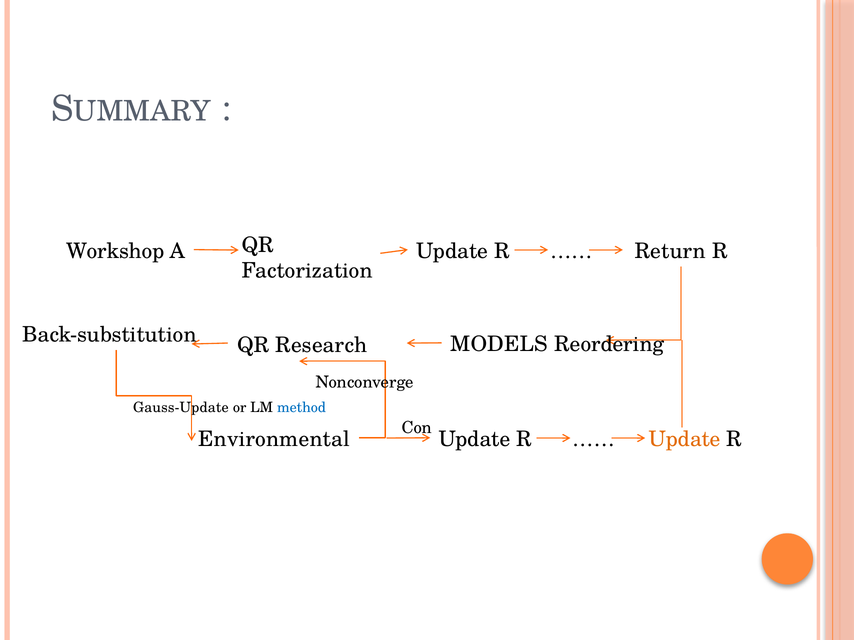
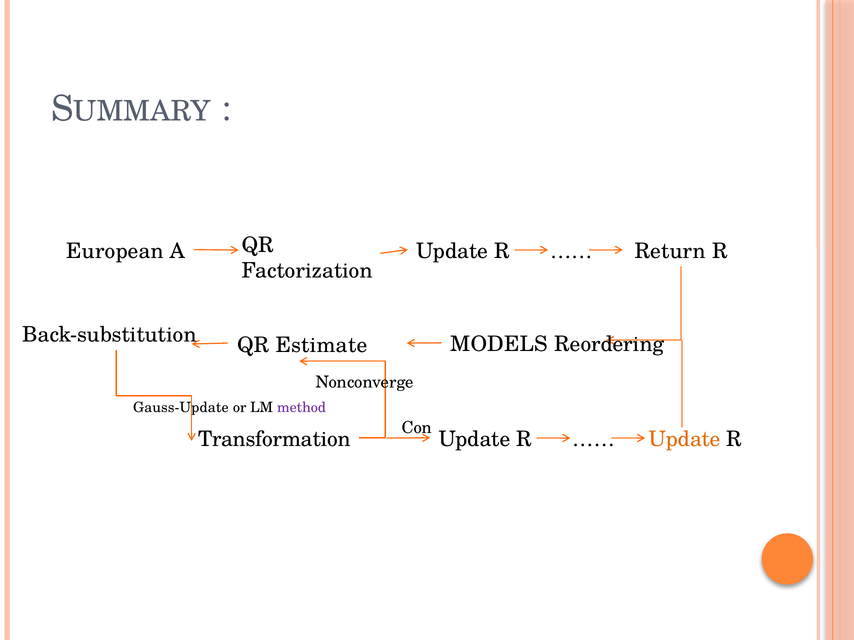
Workshop: Workshop -> European
Research: Research -> Estimate
method colour: blue -> purple
Environmental: Environmental -> Transformation
